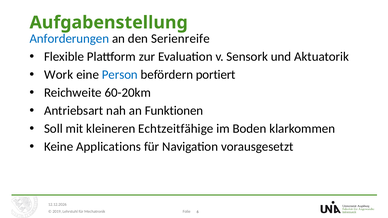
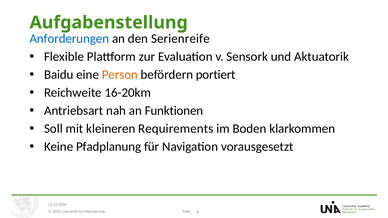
Work: Work -> Baidu
Person colour: blue -> orange
60-20km: 60-20km -> 16-20km
Echtzeitfähige: Echtzeitfähige -> Requirements
Applications: Applications -> Pfadplanung
